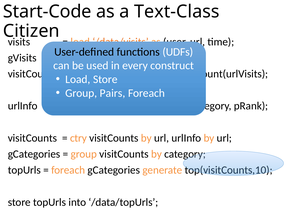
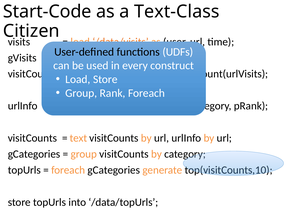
Pairs: Pairs -> Rank
ctry: ctry -> text
